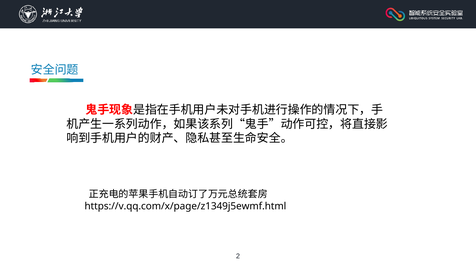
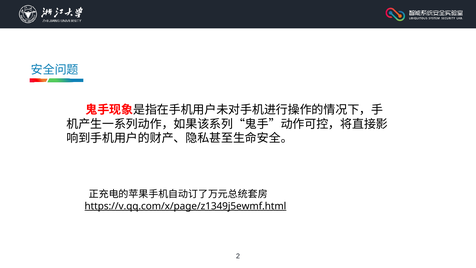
https://v.qq.com/x/page/z1349j5ewmf.html underline: none -> present
